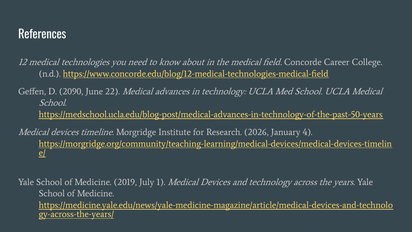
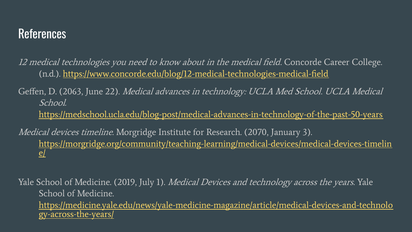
2090: 2090 -> 2063
2026: 2026 -> 2070
4: 4 -> 3
